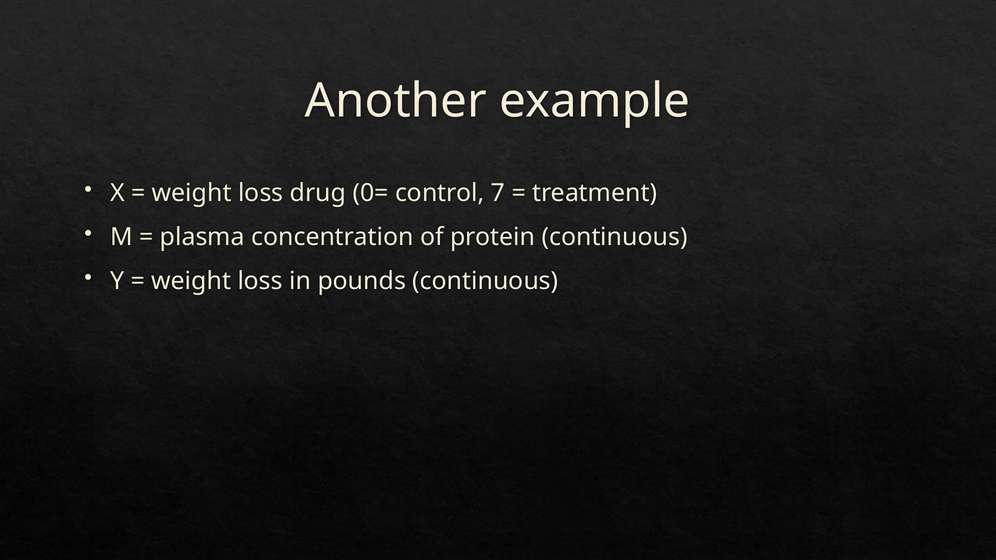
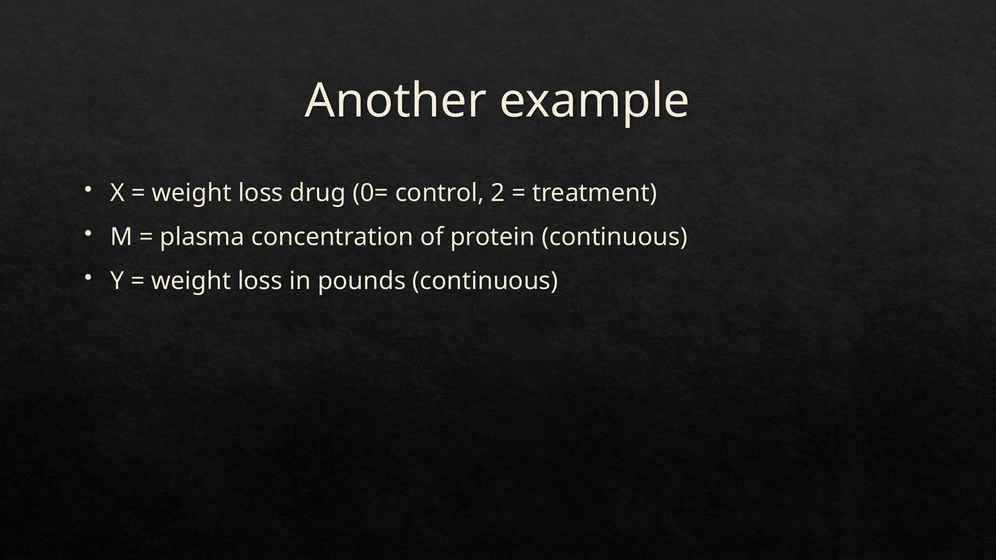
7: 7 -> 2
